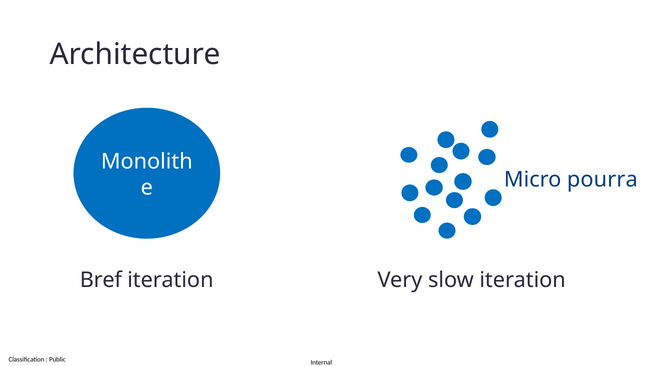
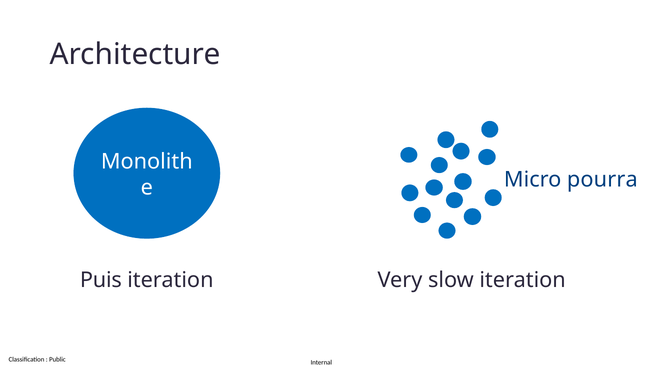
Bref: Bref -> Puis
